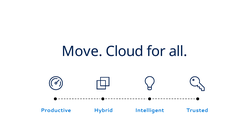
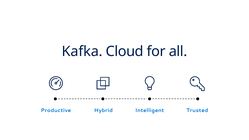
Move: Move -> Kafka
